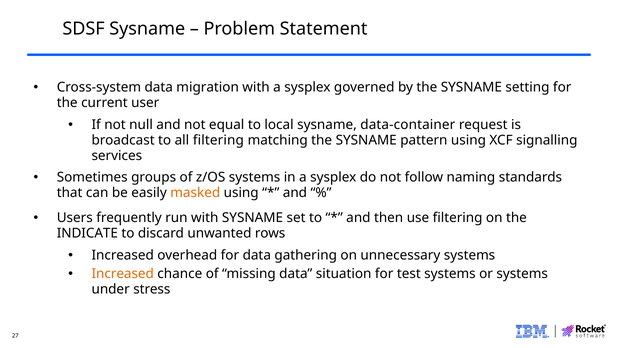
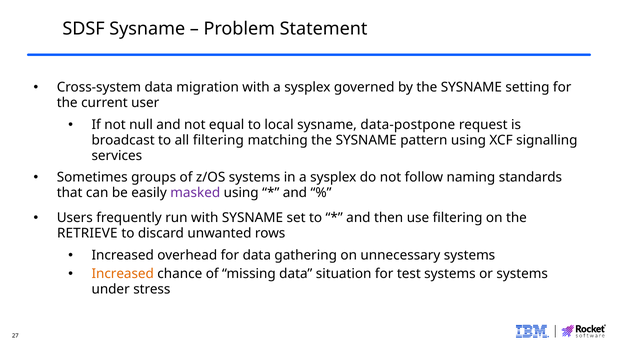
data-container: data-container -> data-postpone
masked colour: orange -> purple
INDICATE: INDICATE -> RETRIEVE
